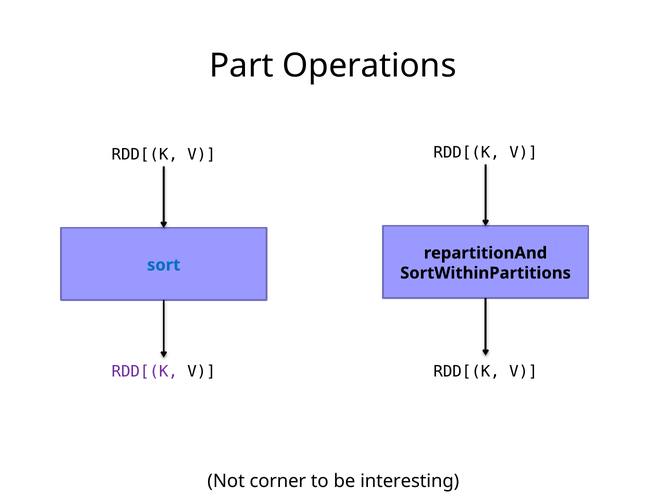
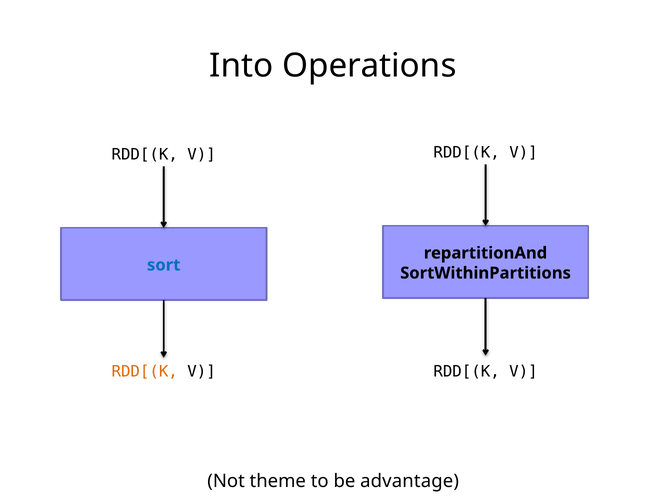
Part: Part -> Into
RDD[(K at (145, 371) colour: purple -> orange
corner: corner -> theme
interesting: interesting -> advantage
